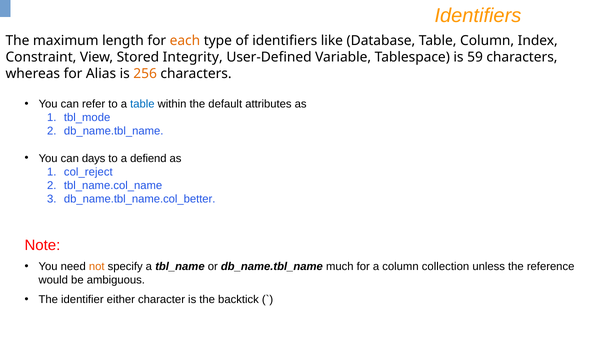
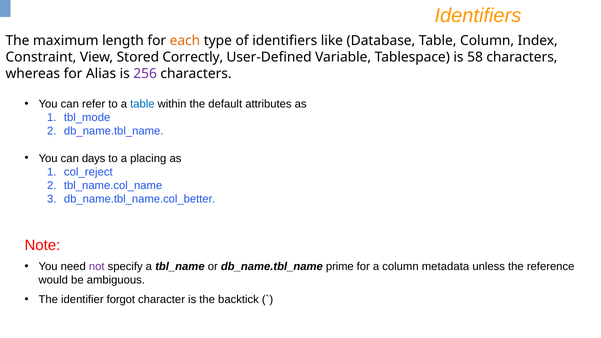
Integrity: Integrity -> Correctly
59: 59 -> 58
256 colour: orange -> purple
defiend: defiend -> placing
not colour: orange -> purple
much: much -> prime
collection: collection -> metadata
either: either -> forgot
